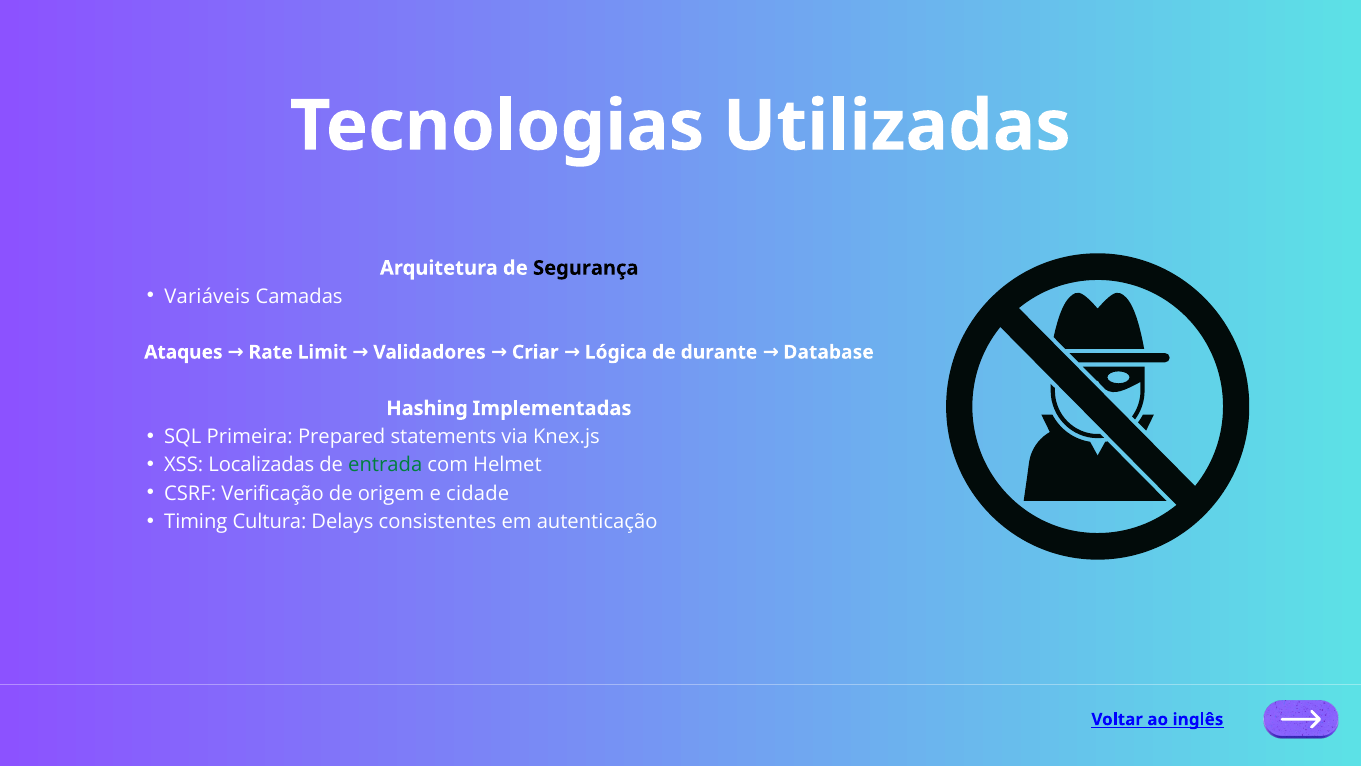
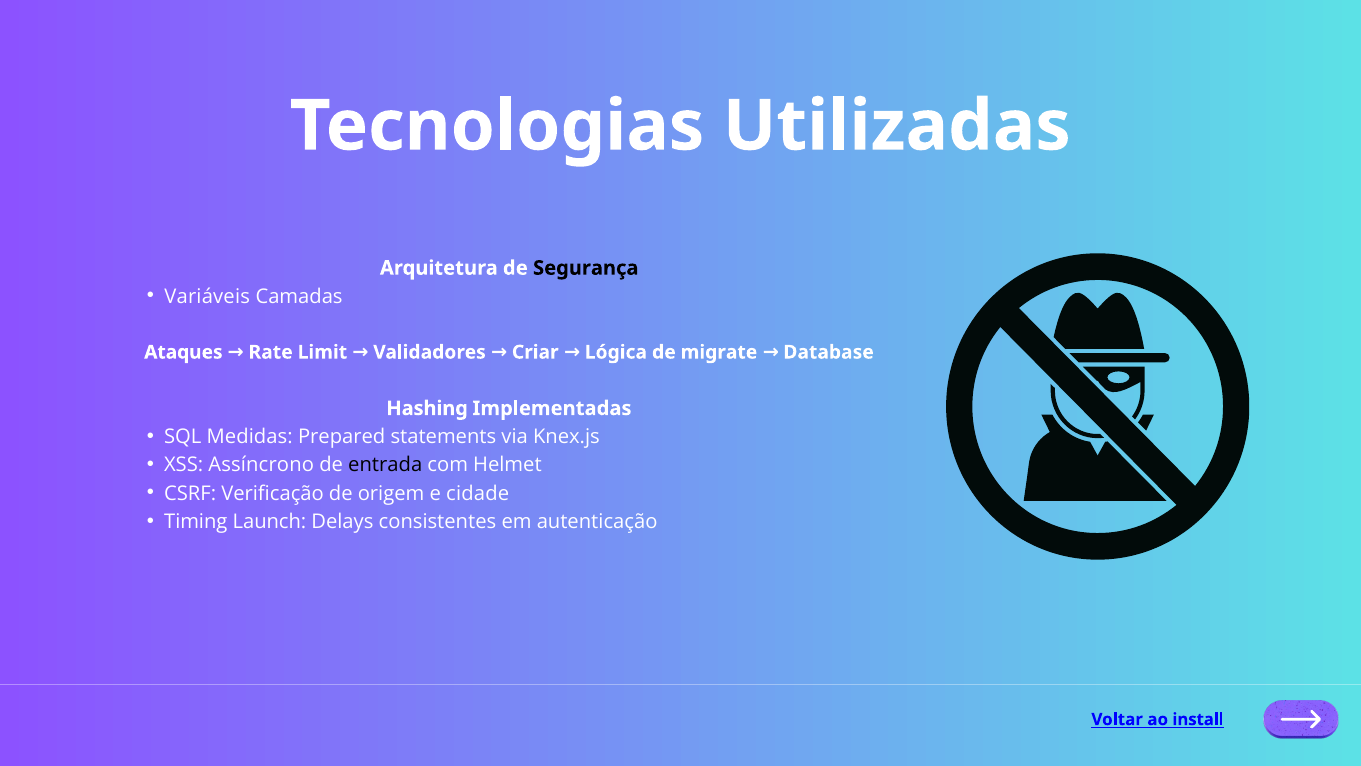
durante: durante -> migrate
Primeira: Primeira -> Medidas
Localizadas: Localizadas -> Assíncrono
entrada colour: green -> black
Cultura: Cultura -> Launch
inglês: inglês -> install
